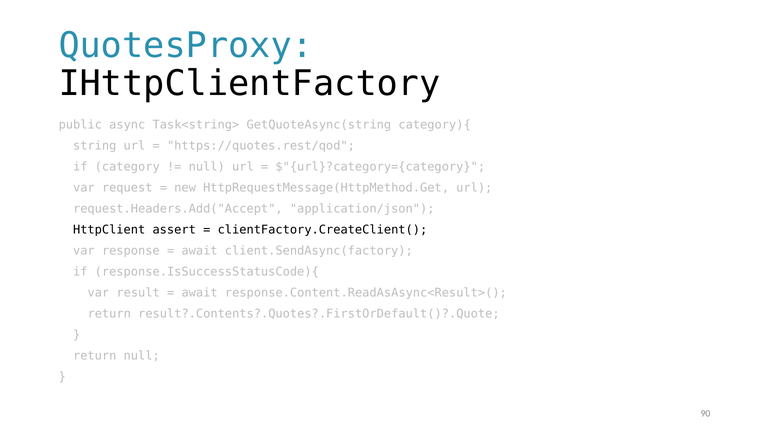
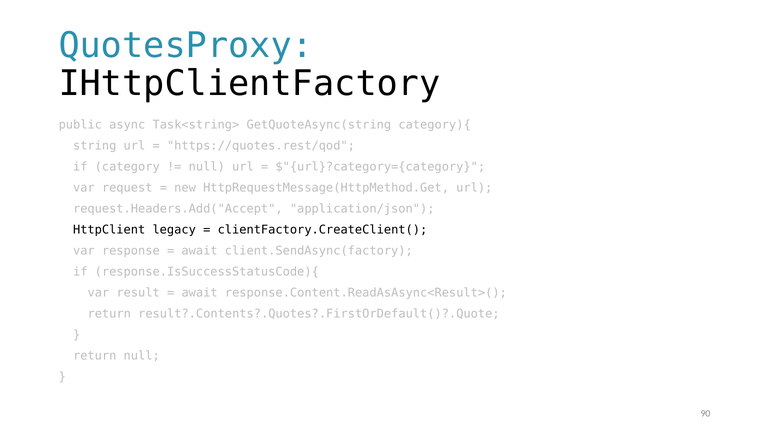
assert: assert -> legacy
